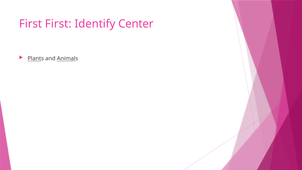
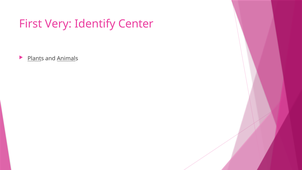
First First: First -> Very
